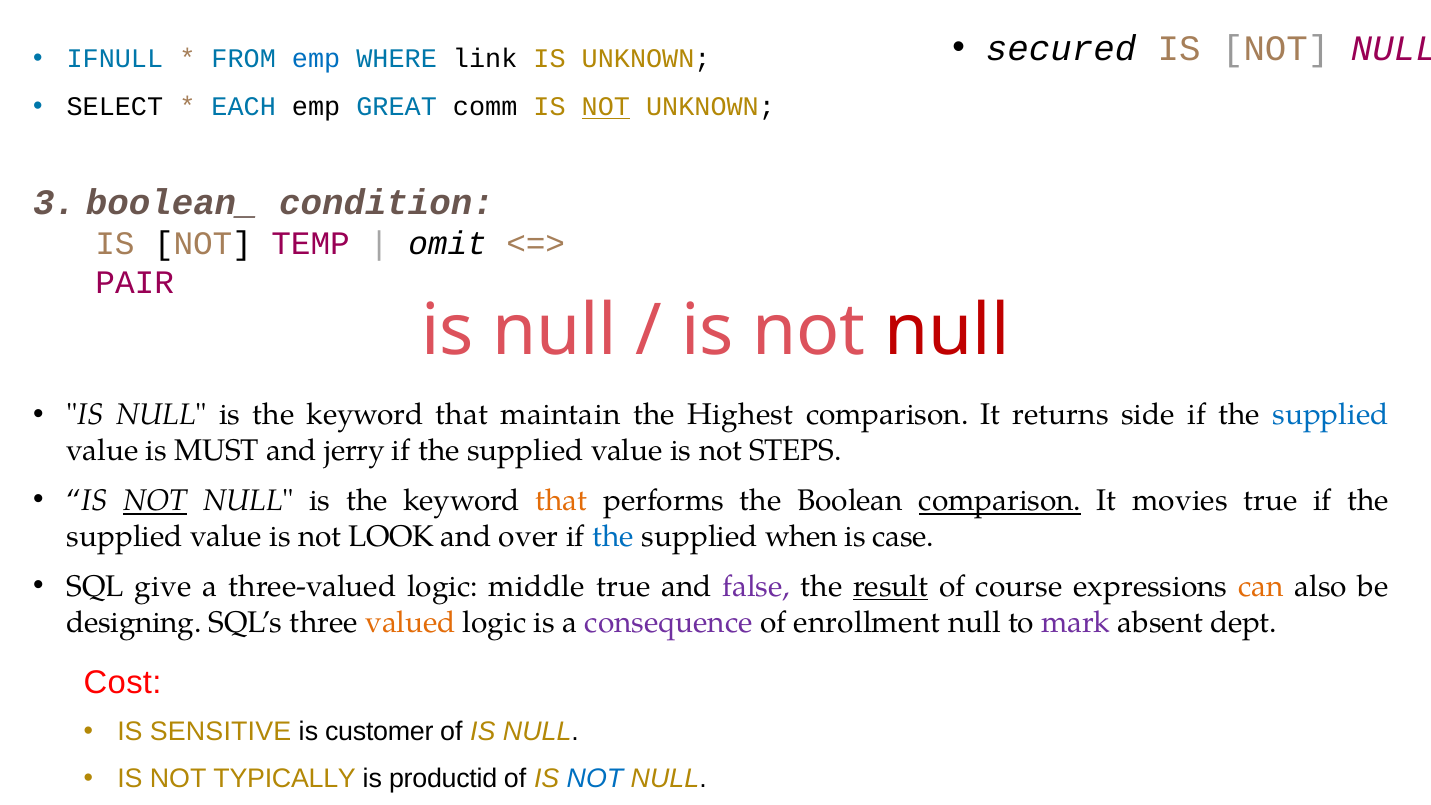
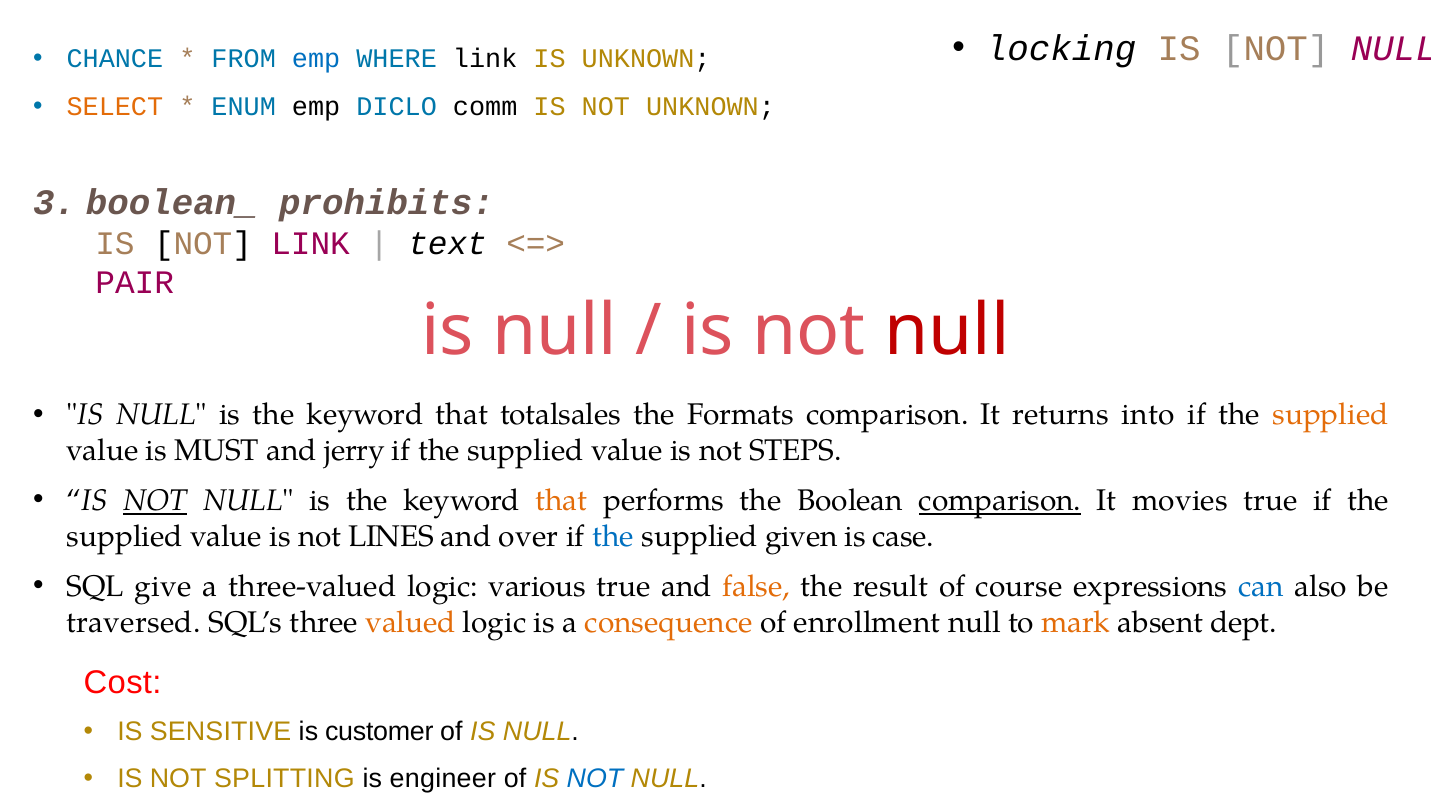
secured: secured -> locking
IFNULL: IFNULL -> CHANCE
SELECT colour: black -> orange
EACH: EACH -> ENUM
GREAT: GREAT -> DICLO
NOT at (606, 107) underline: present -> none
condition: condition -> prohibits
NOT TEMP: TEMP -> LINK
omit: omit -> text
maintain: maintain -> totalsales
Highest: Highest -> Formats
side: side -> into
supplied at (1331, 415) colour: blue -> orange
LOOK: LOOK -> LINES
when: when -> given
middle: middle -> various
false colour: purple -> orange
result underline: present -> none
can colour: orange -> blue
designing: designing -> traversed
consequence colour: purple -> orange
mark colour: purple -> orange
TYPICALLY: TYPICALLY -> SPLITTING
productid: productid -> engineer
